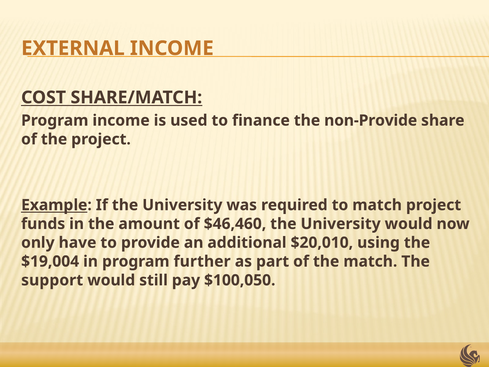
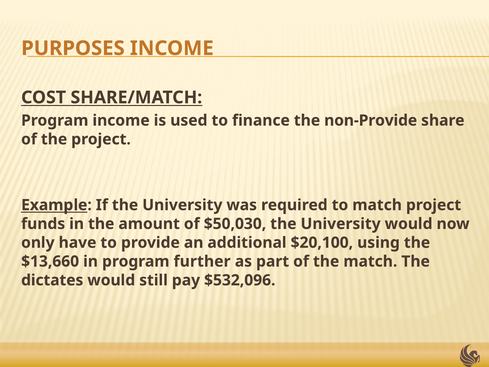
EXTERNAL: EXTERNAL -> PURPOSES
$46,460: $46,460 -> $50,030
$20,010: $20,010 -> $20,100
$19,004: $19,004 -> $13,660
support: support -> dictates
$100,050: $100,050 -> $532,096
